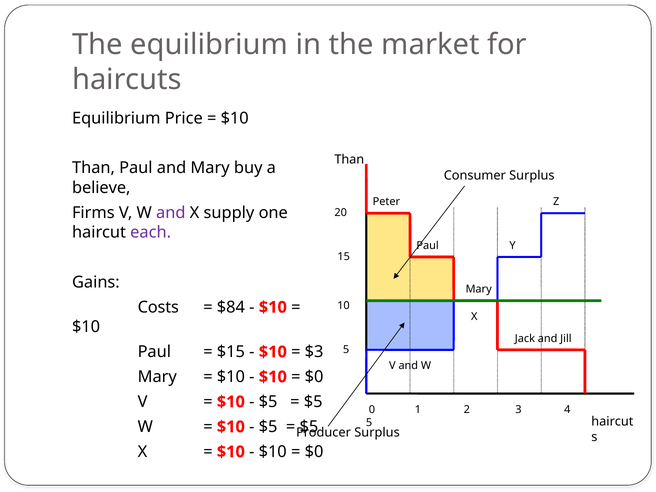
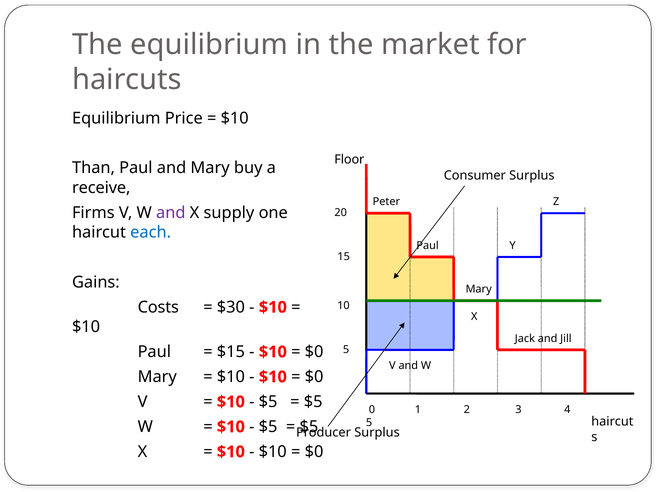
Than at (349, 159): Than -> Floor
believe: believe -> receive
each colour: purple -> blue
$84: $84 -> $30
$3 at (314, 352): $3 -> $0
